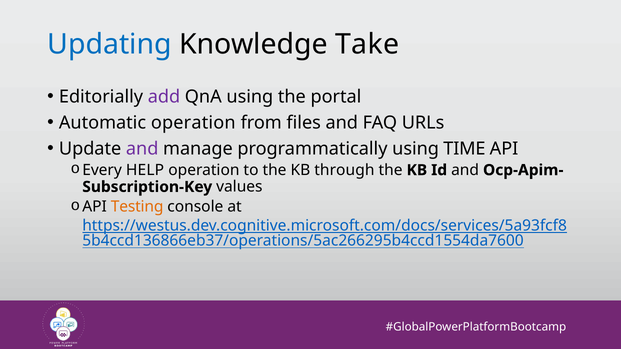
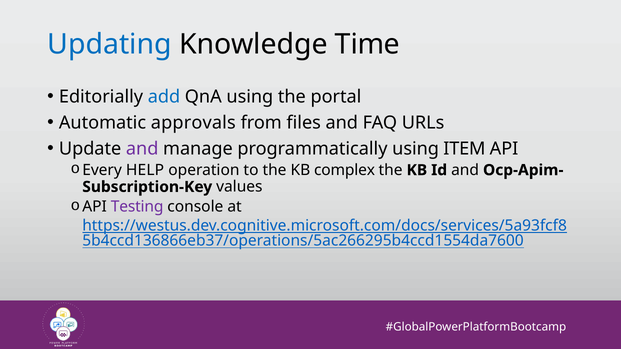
Take: Take -> Time
add colour: purple -> blue
Automatic operation: operation -> approvals
TIME: TIME -> ITEM
through: through -> complex
Testing colour: orange -> purple
